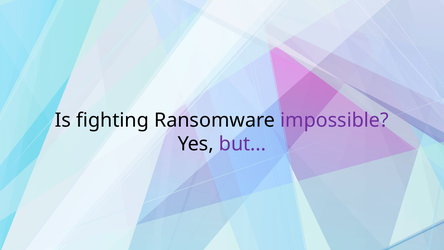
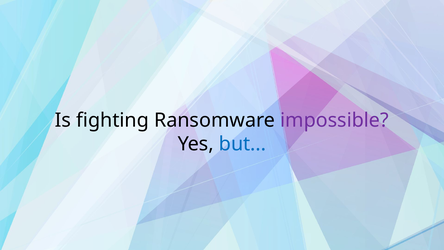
but colour: purple -> blue
